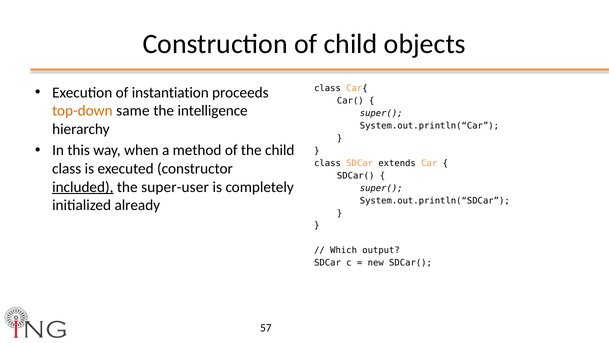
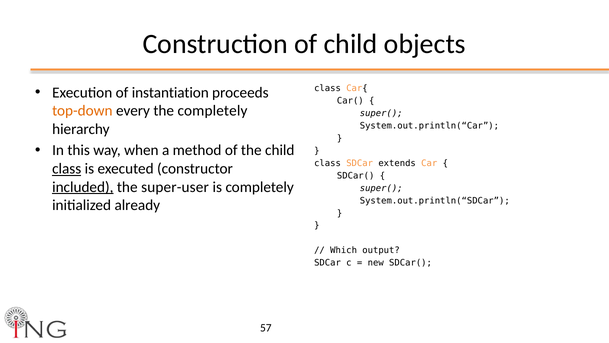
same: same -> every
the intelligence: intelligence -> completely
class at (67, 169) underline: none -> present
